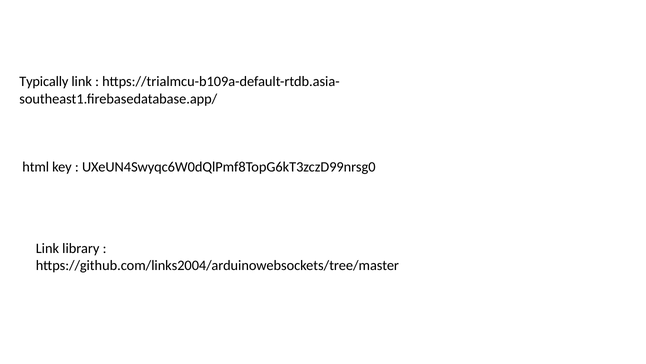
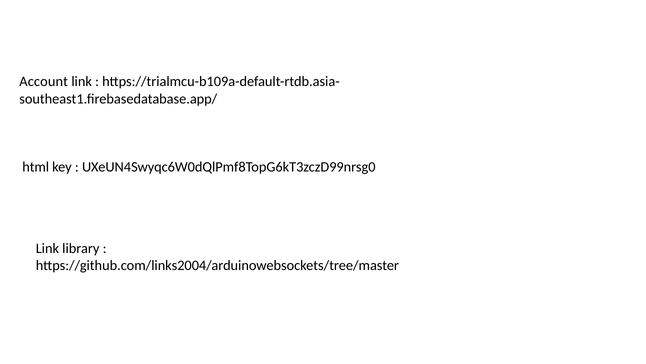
Typically: Typically -> Account
